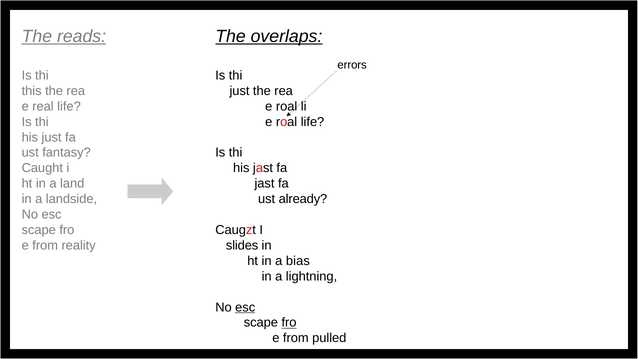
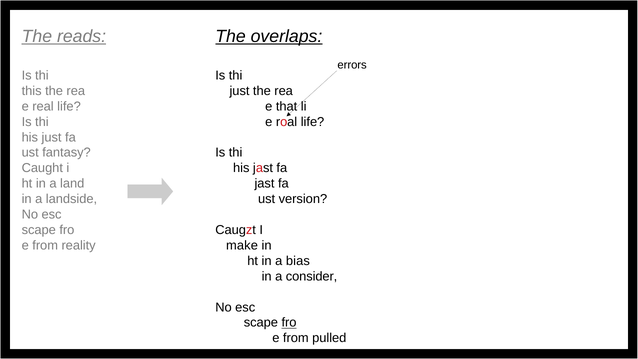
roal at (287, 106): roal -> that
already: already -> version
slides: slides -> make
lightning: lightning -> consider
esc at (245, 307) underline: present -> none
